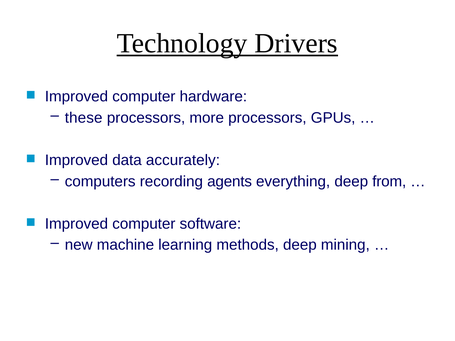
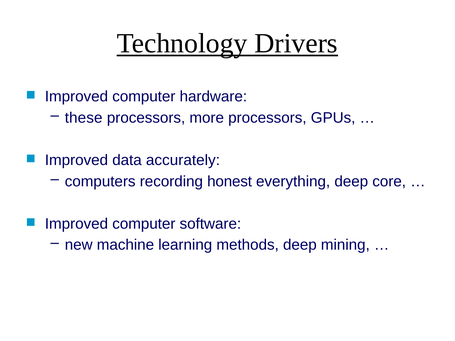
agents: agents -> honest
from: from -> core
